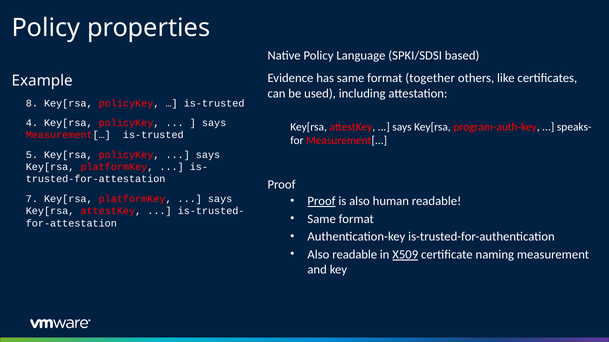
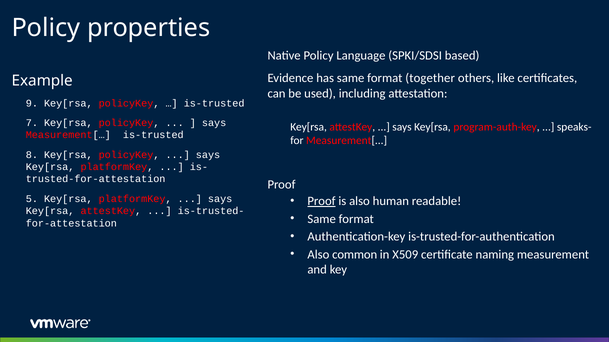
8: 8 -> 9
4: 4 -> 7
5: 5 -> 8
7: 7 -> 5
Also readable: readable -> common
X509 underline: present -> none
